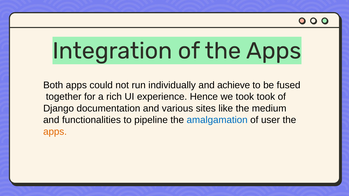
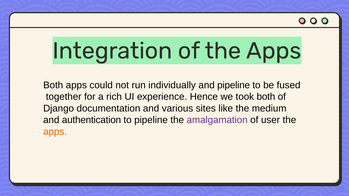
and achieve: achieve -> pipeline
took took: took -> both
functionalities: functionalities -> authentication
amalgamation colour: blue -> purple
